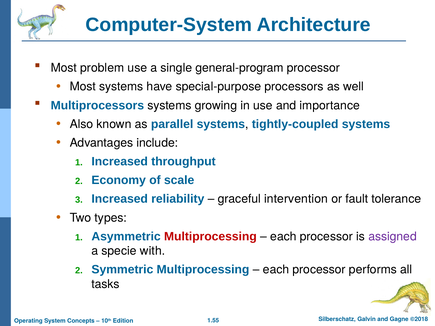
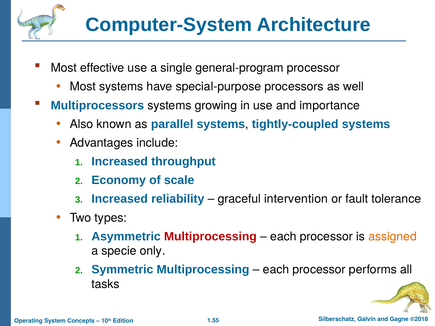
problem: problem -> effective
assigned colour: purple -> orange
with: with -> only
